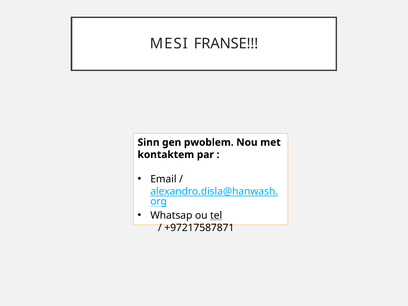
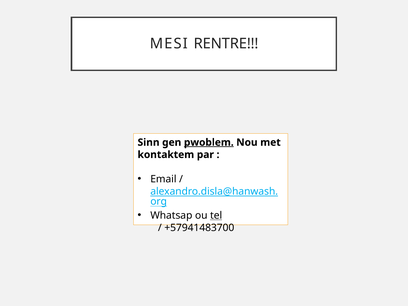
FRANSE: FRANSE -> RENTRE
pwoblem underline: none -> present
+97217587871: +97217587871 -> +57941483700
